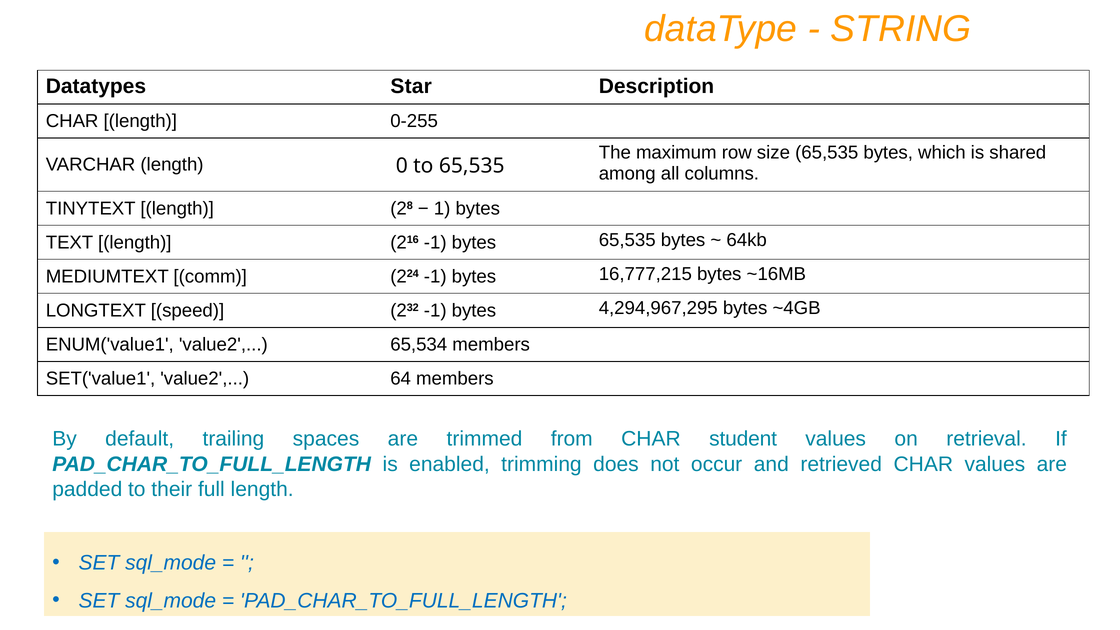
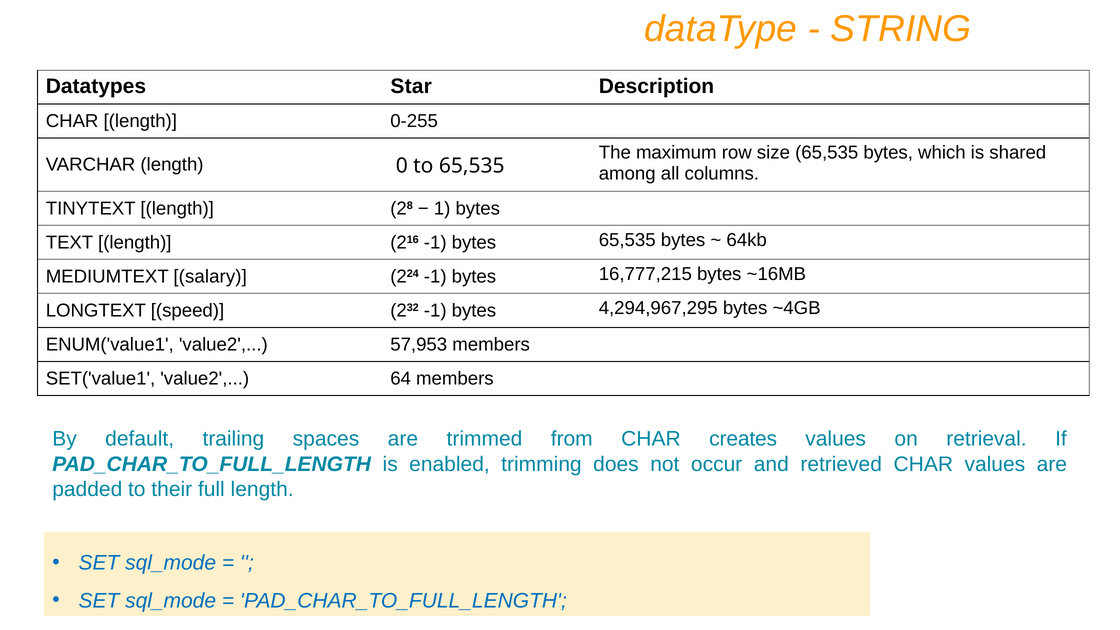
comm: comm -> salary
65,534: 65,534 -> 57,953
student: student -> creates
